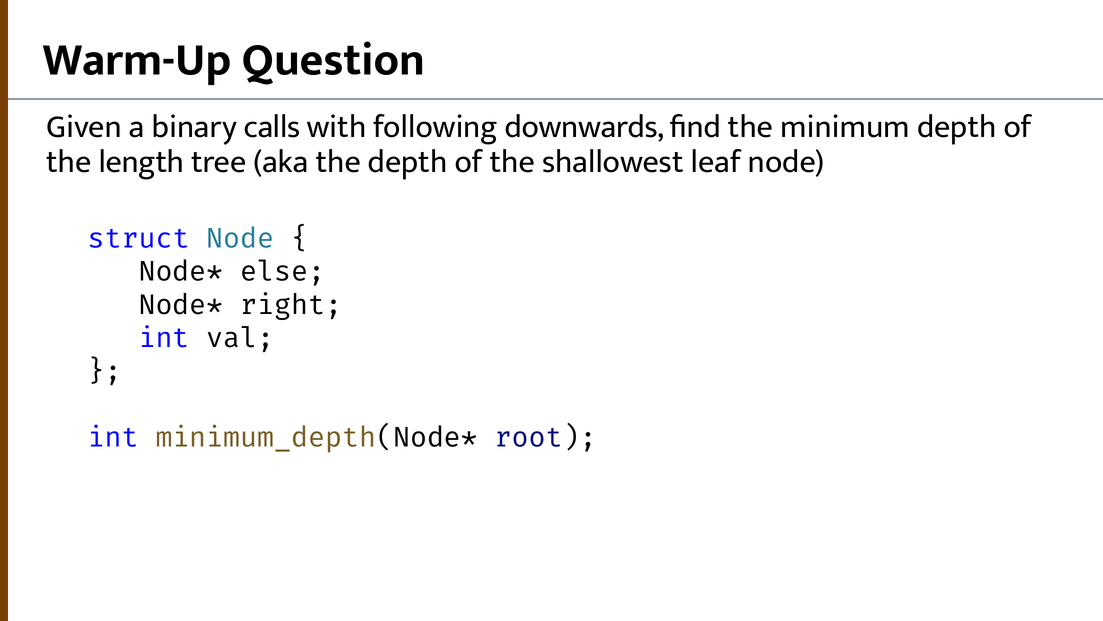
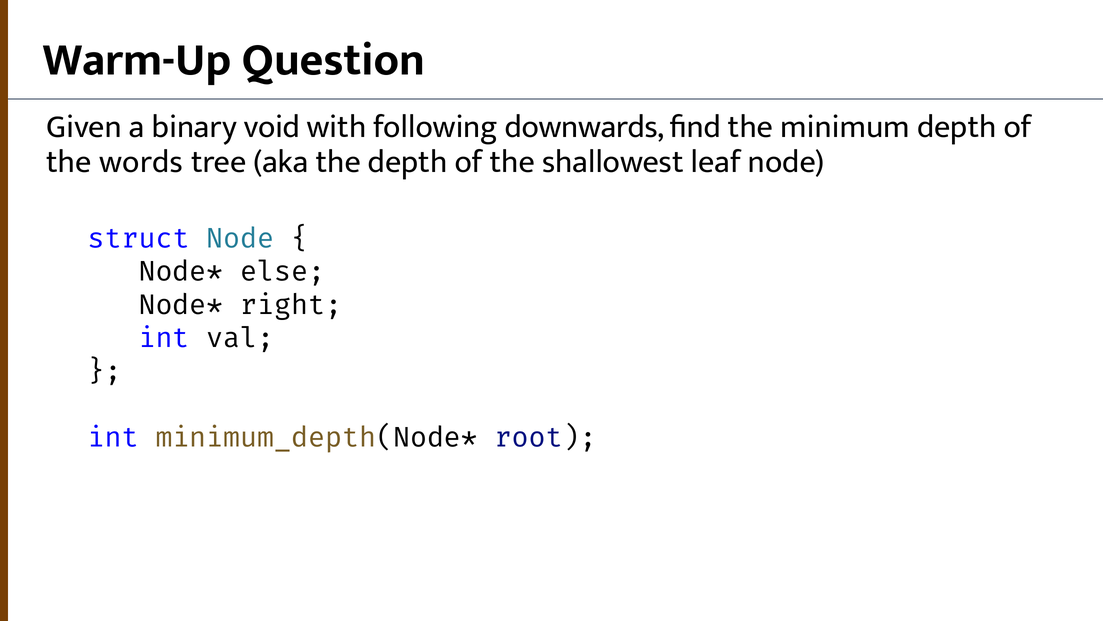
calls: calls -> void
length: length -> words
